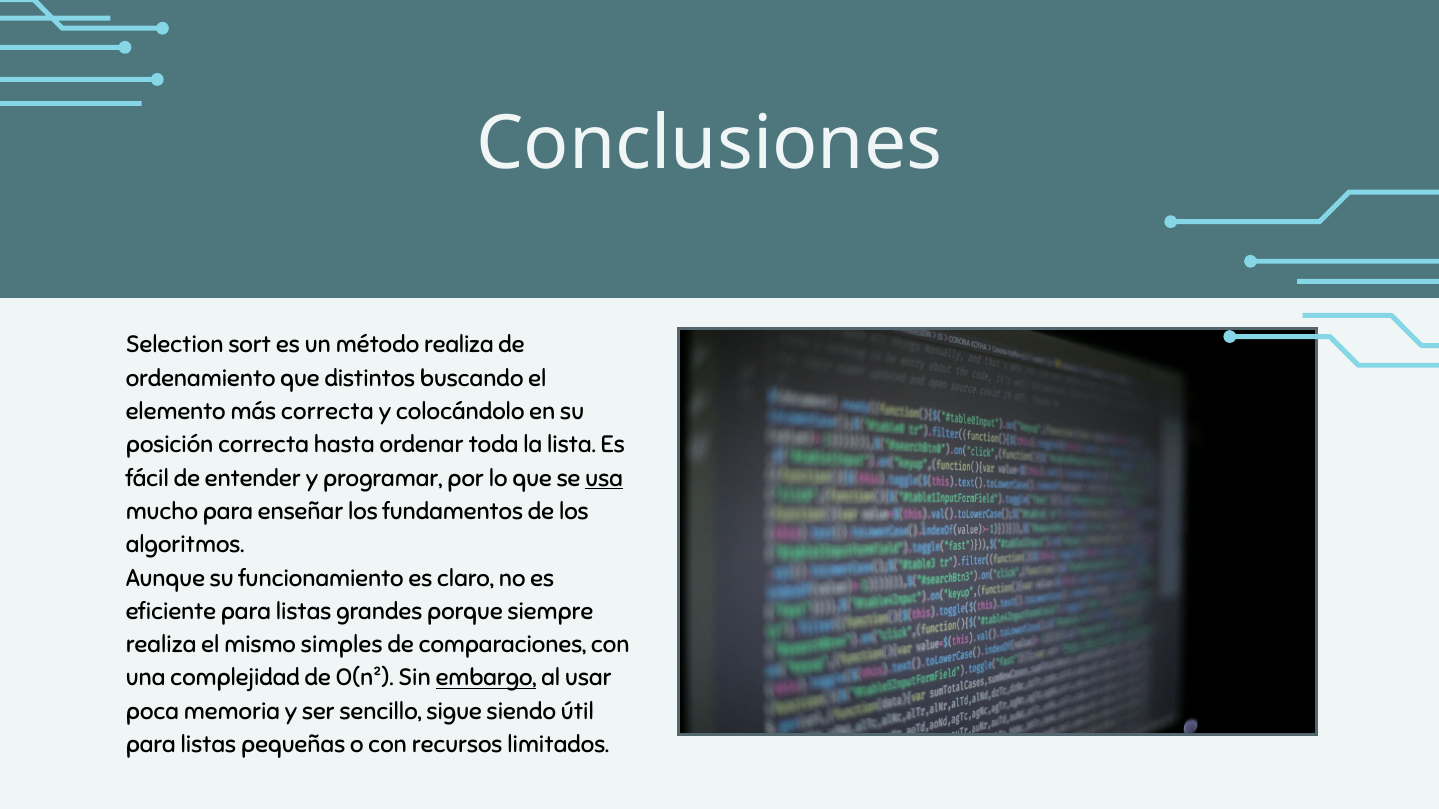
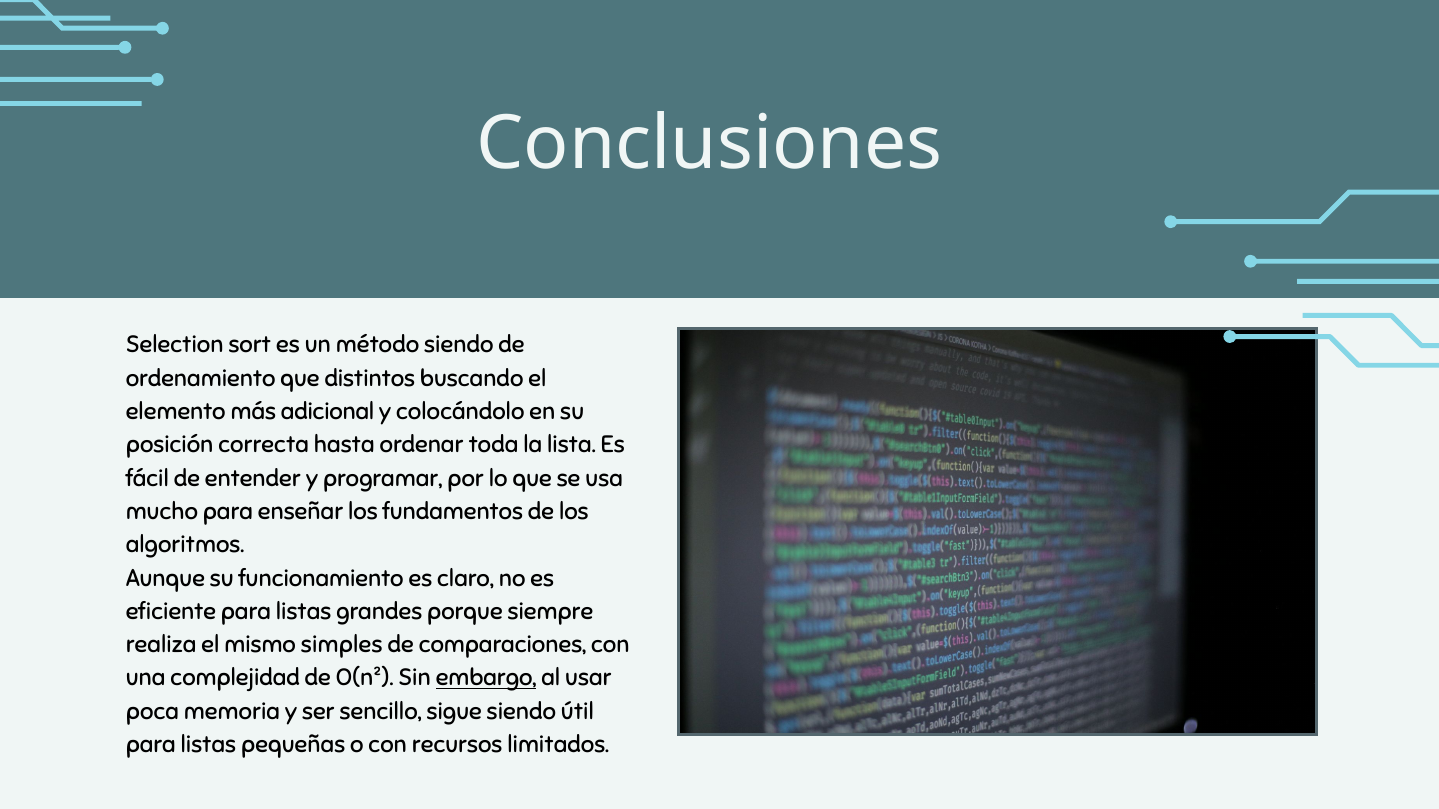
método realiza: realiza -> siendo
más correcta: correcta -> adicional
usa underline: present -> none
